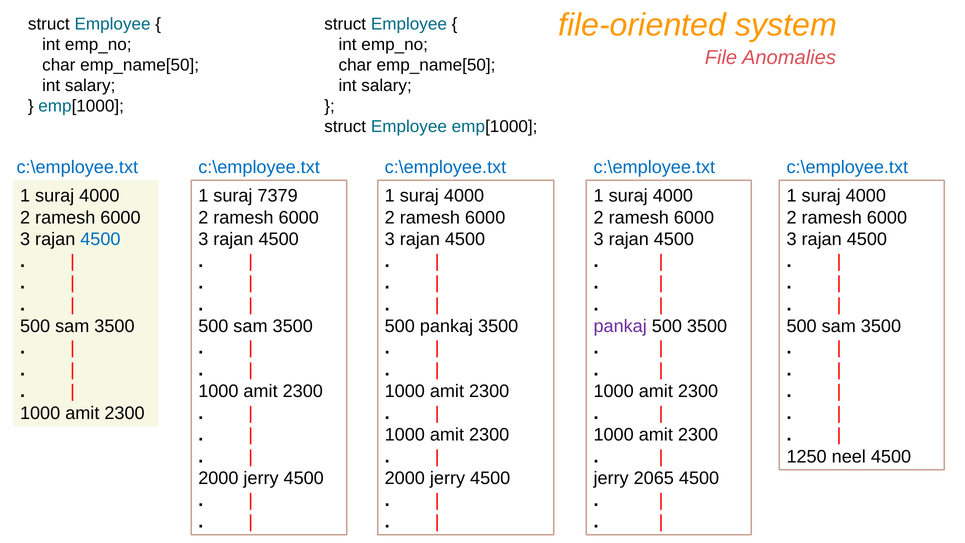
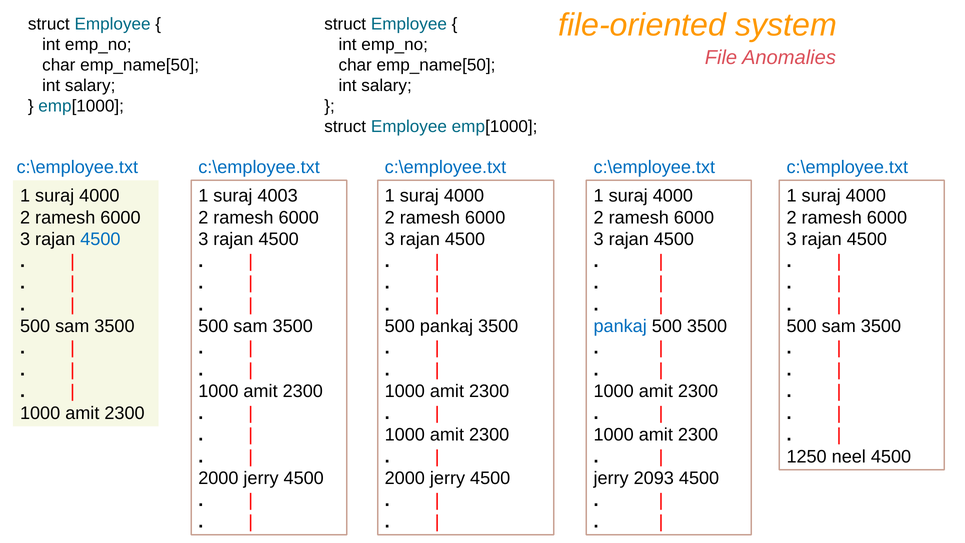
7379: 7379 -> 4003
pankaj at (620, 326) colour: purple -> blue
2065: 2065 -> 2093
